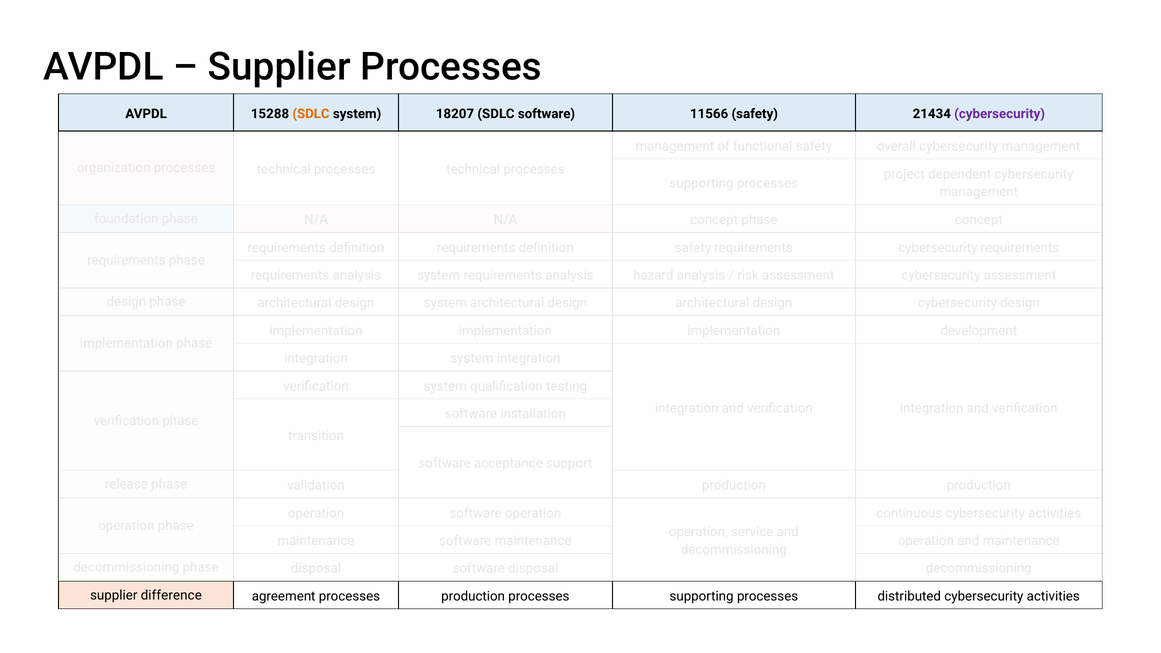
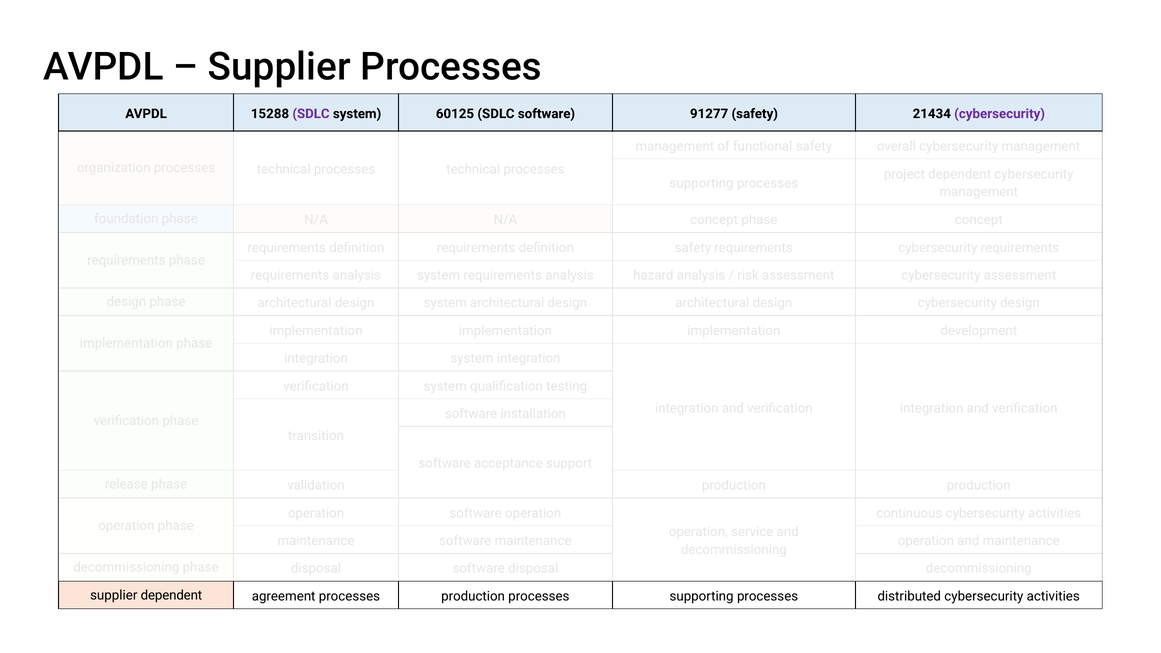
SDLC at (311, 114) colour: orange -> purple
18207: 18207 -> 60125
11566: 11566 -> 91277
supplier difference: difference -> dependent
